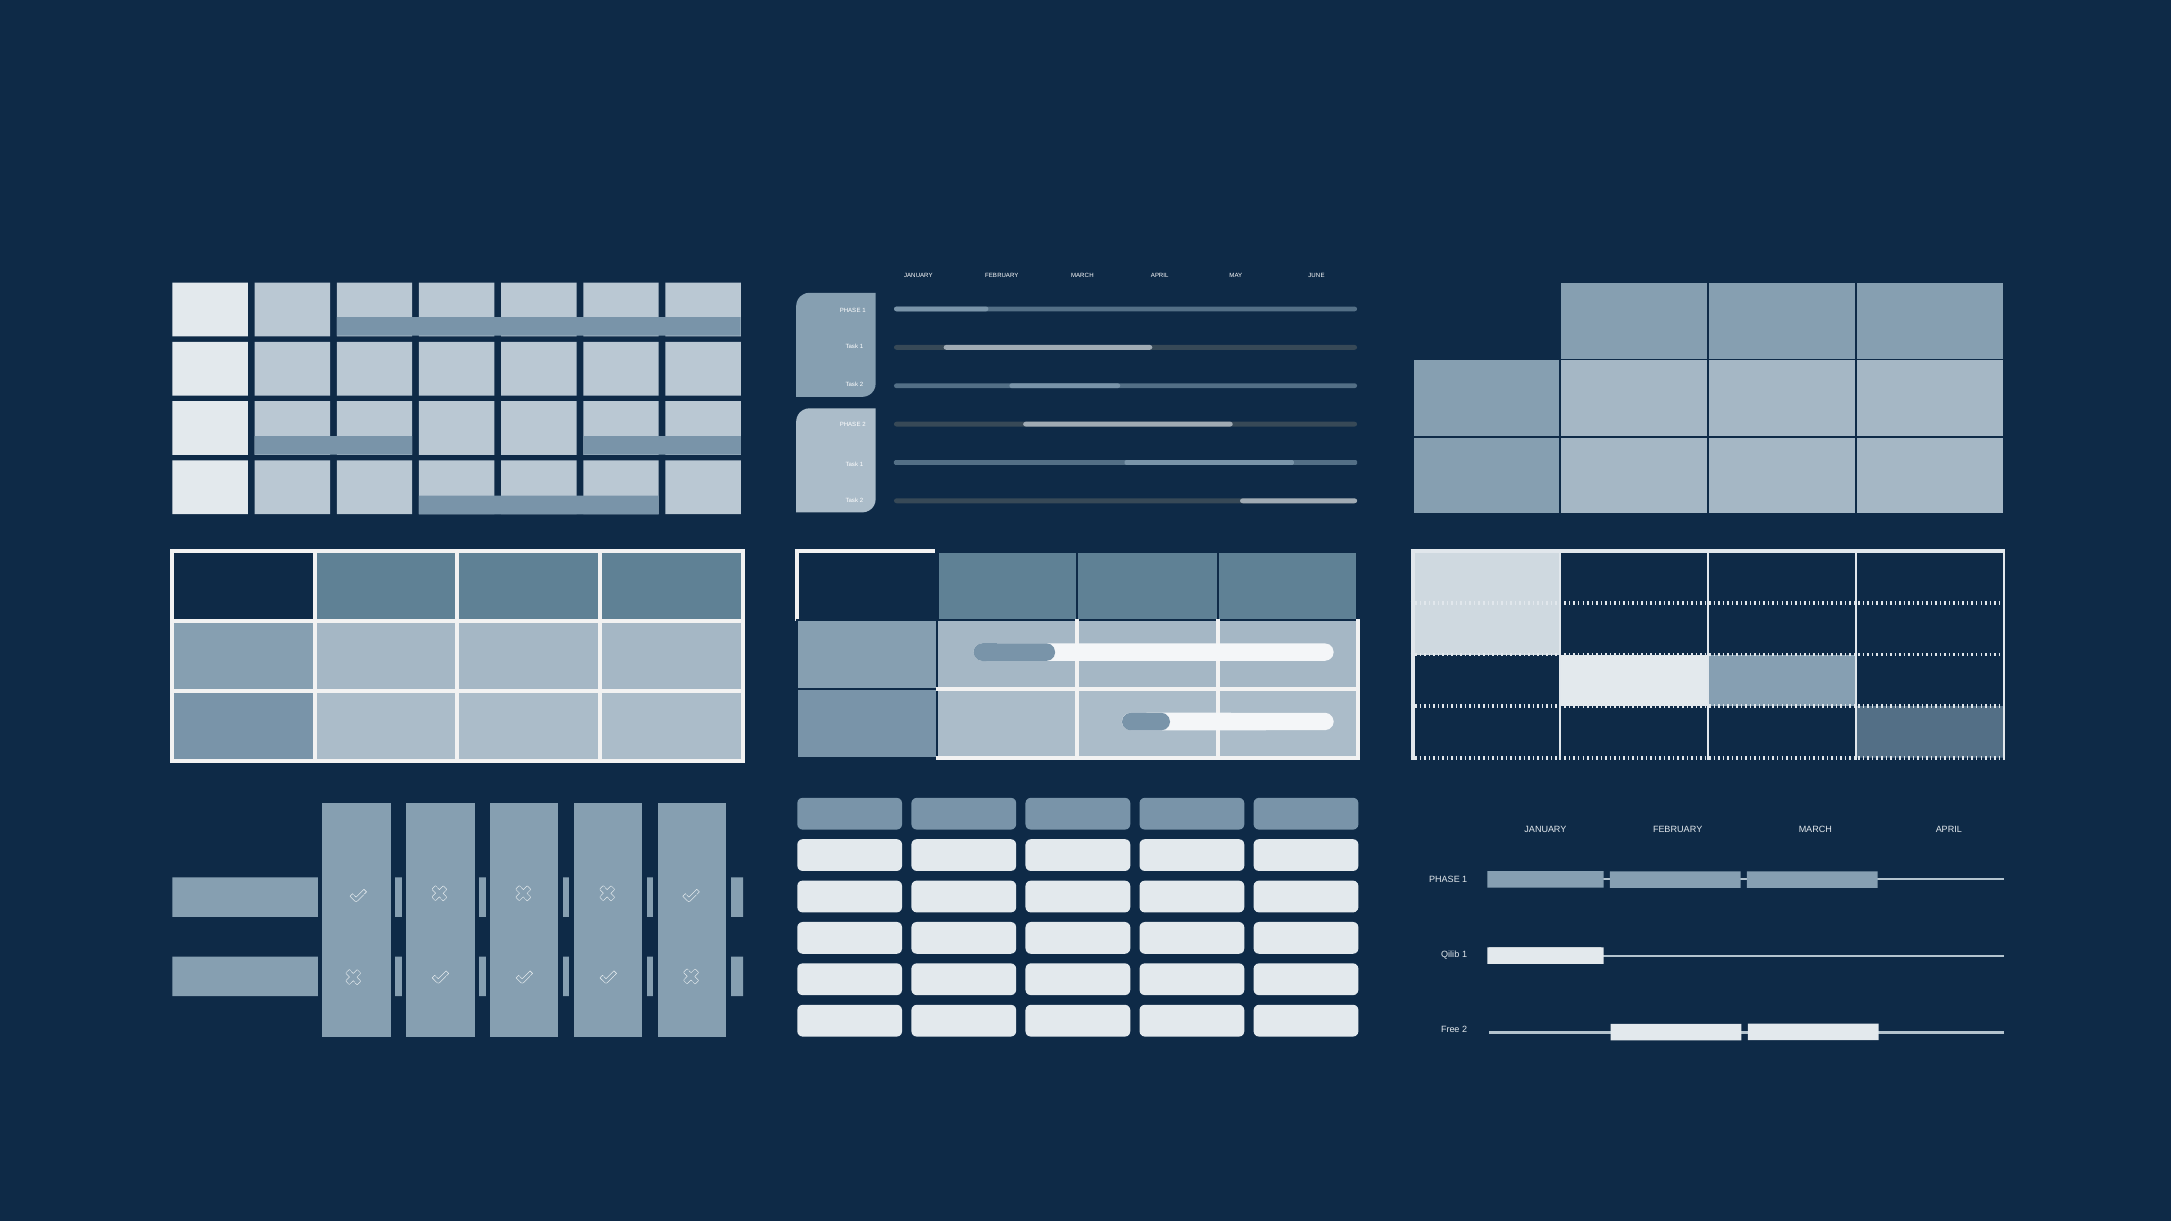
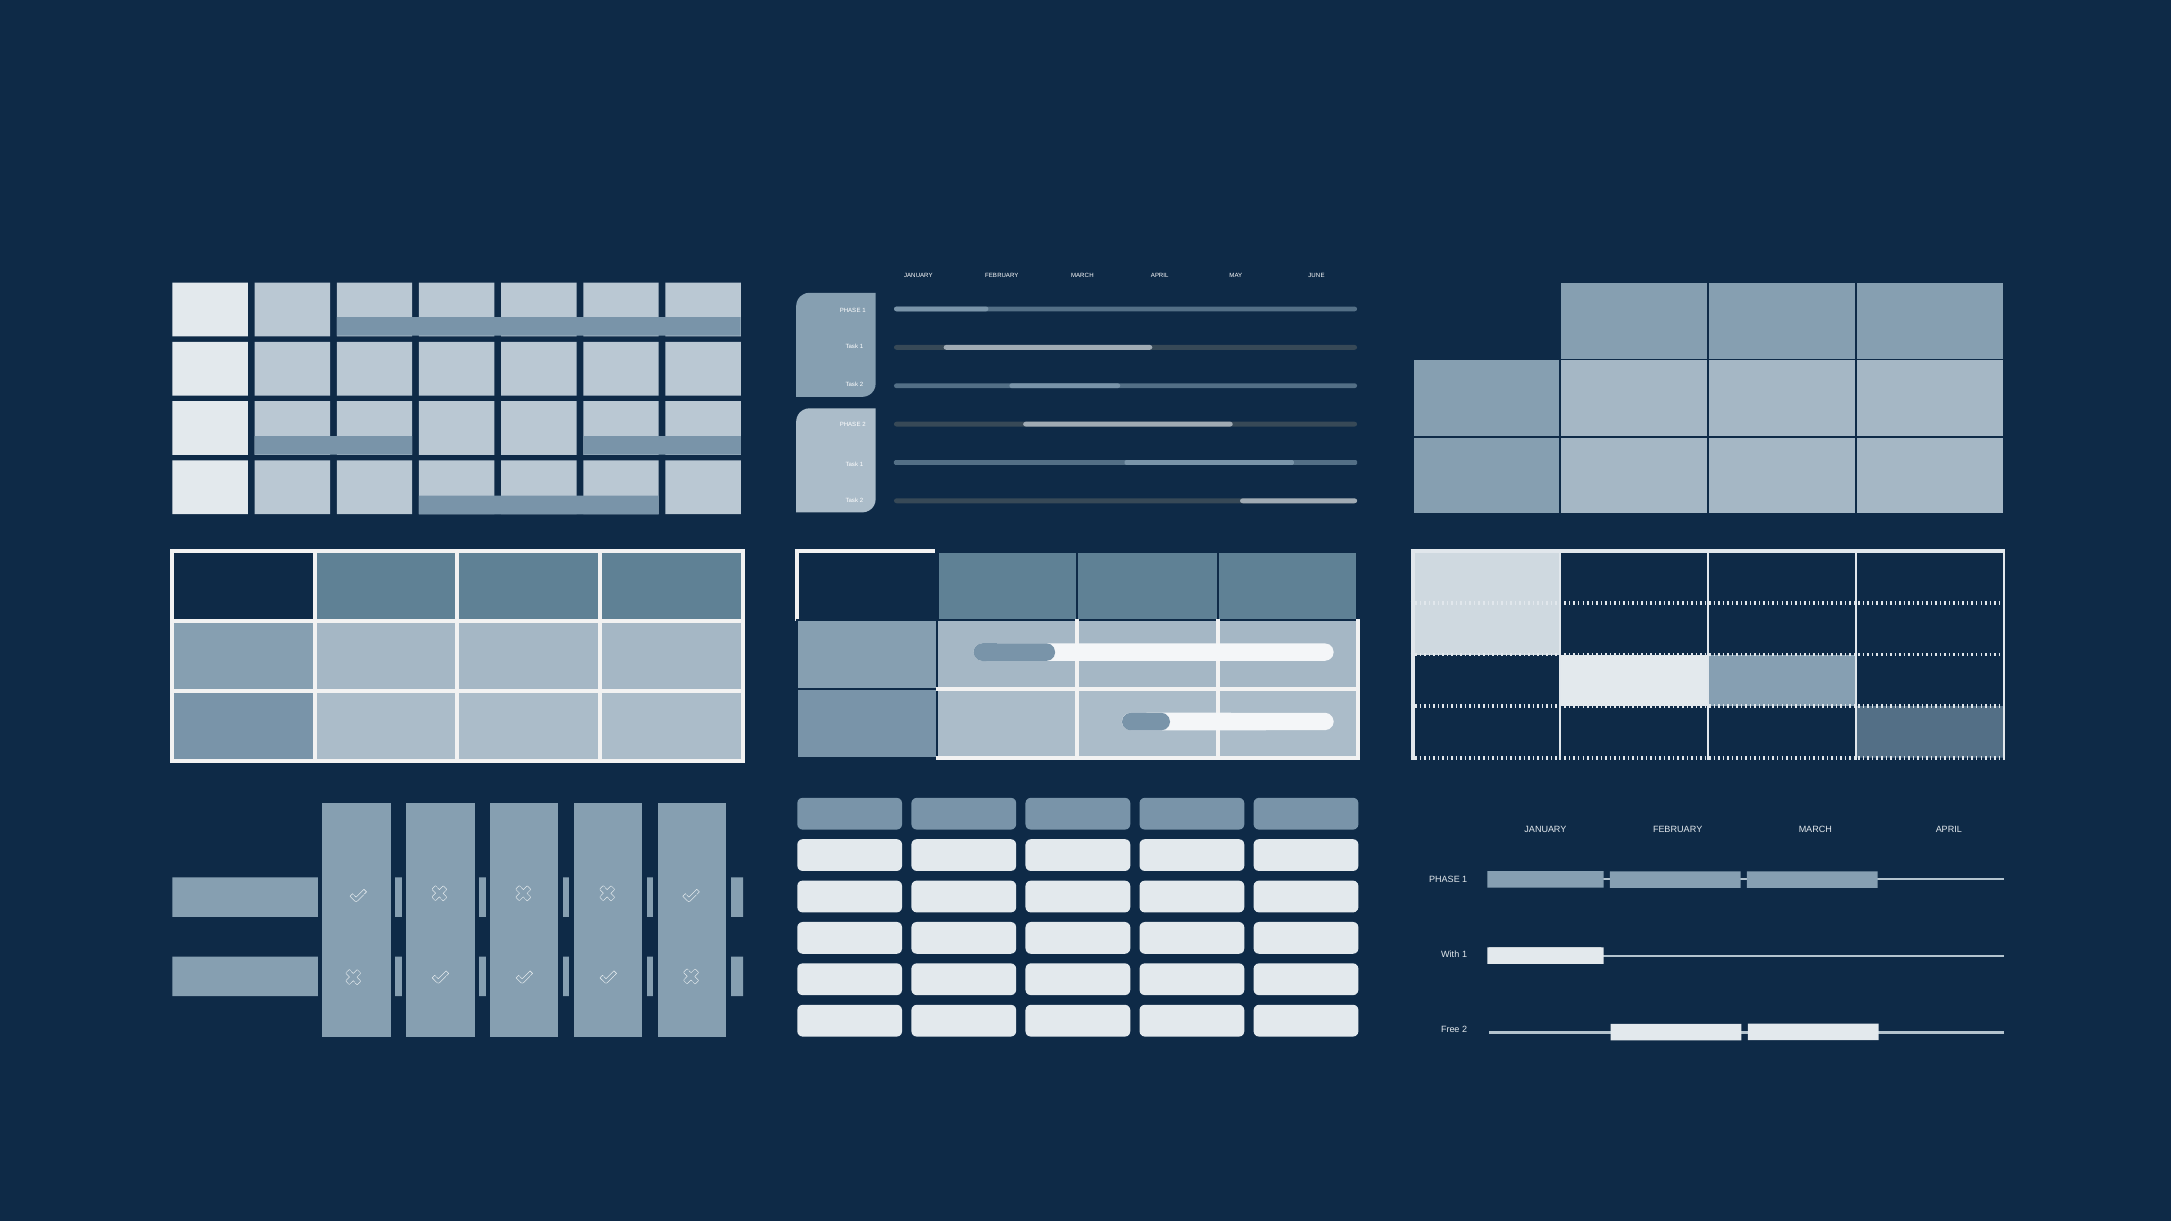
Qilib: Qilib -> With
